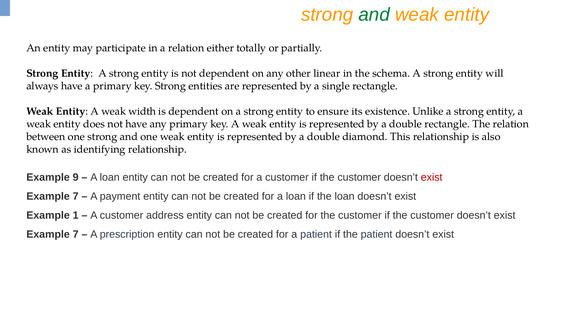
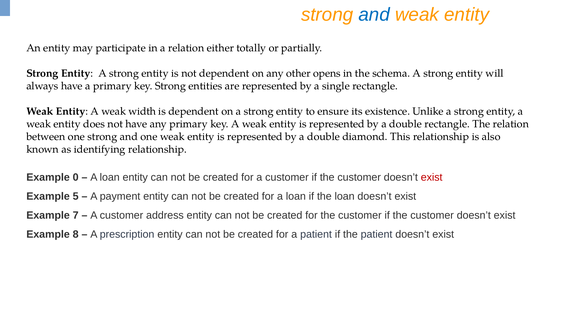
and at (374, 15) colour: green -> blue
linear: linear -> opens
9: 9 -> 0
7 at (76, 196): 7 -> 5
1: 1 -> 7
7 at (76, 235): 7 -> 8
